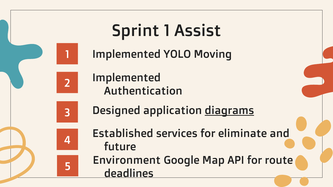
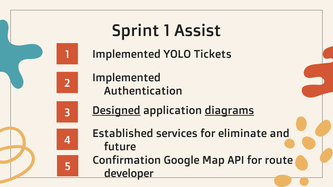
Moving: Moving -> Tickets
Designed underline: none -> present
Environment: Environment -> Confirmation
deadlines: deadlines -> developer
